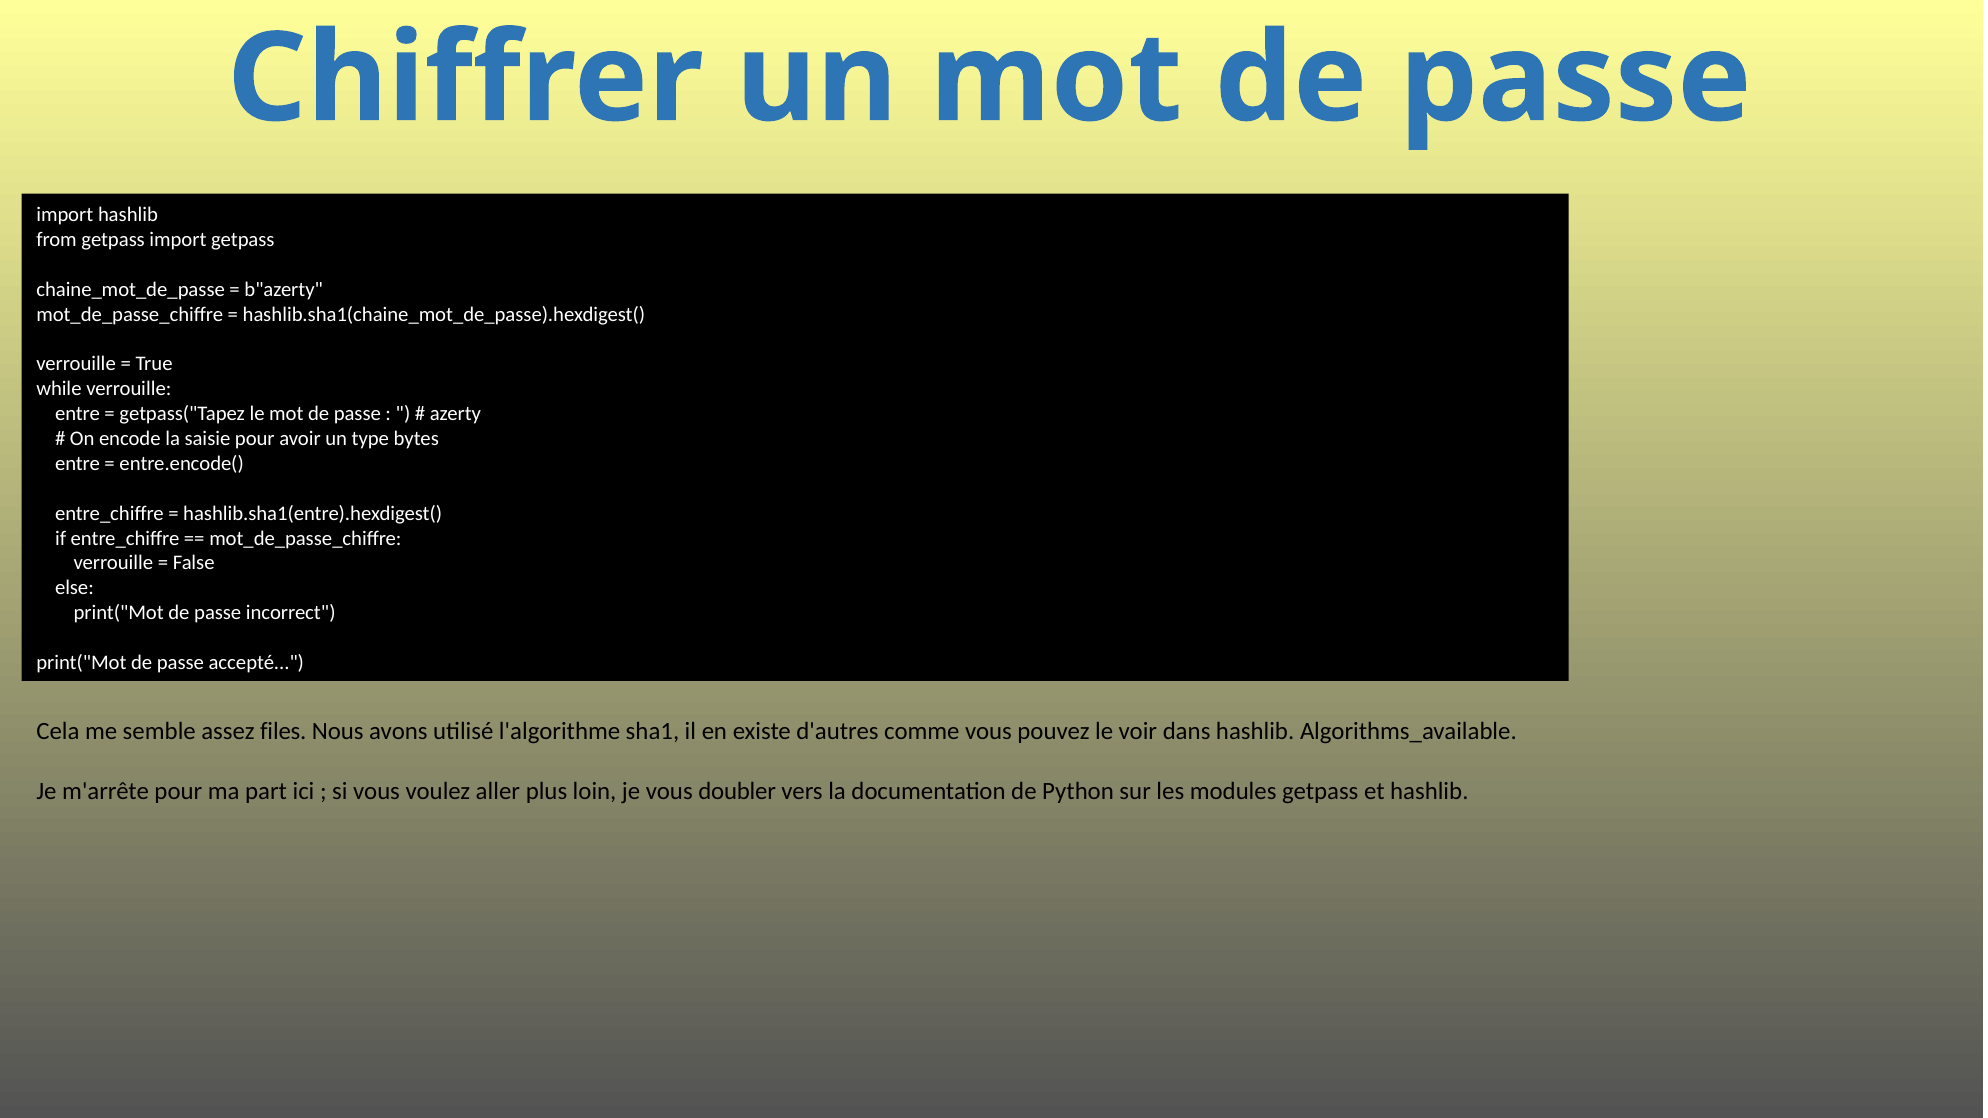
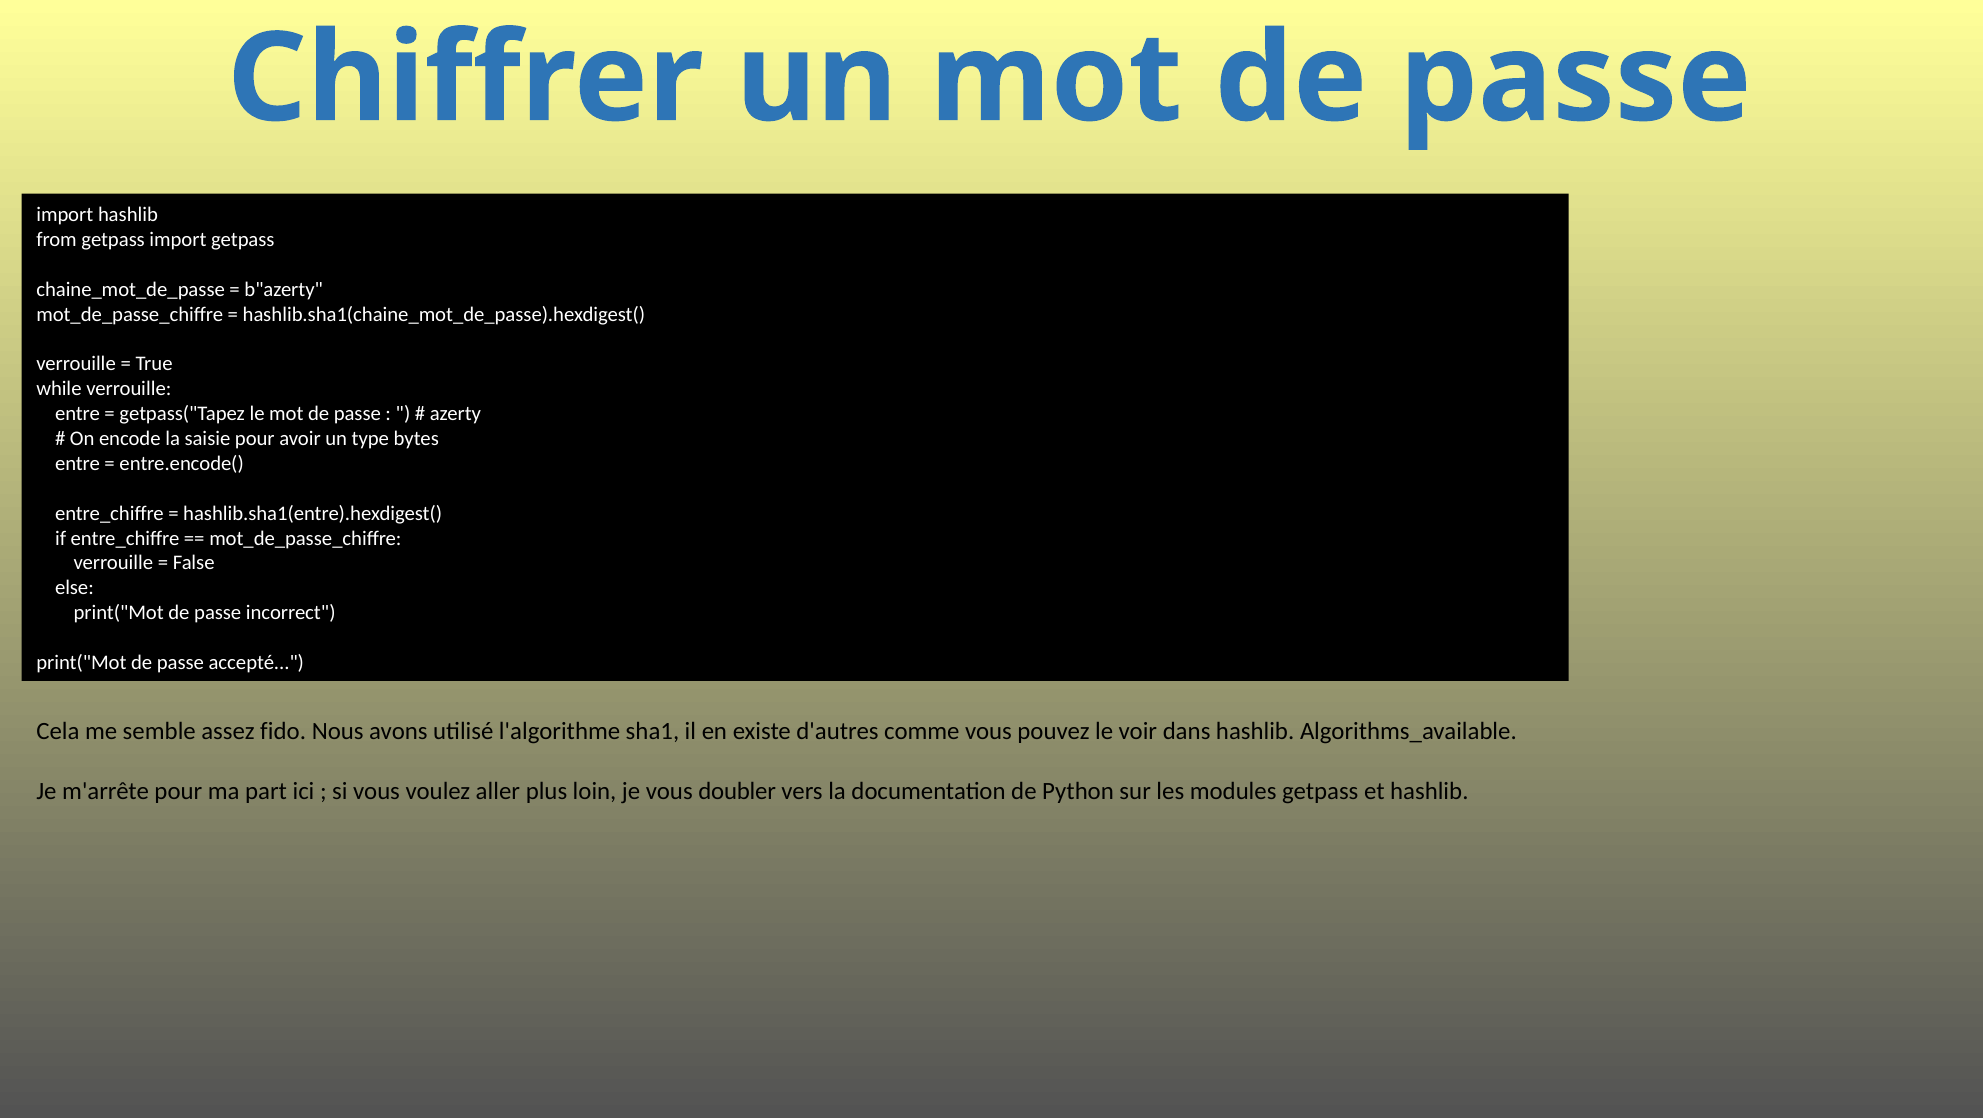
files: files -> fido
